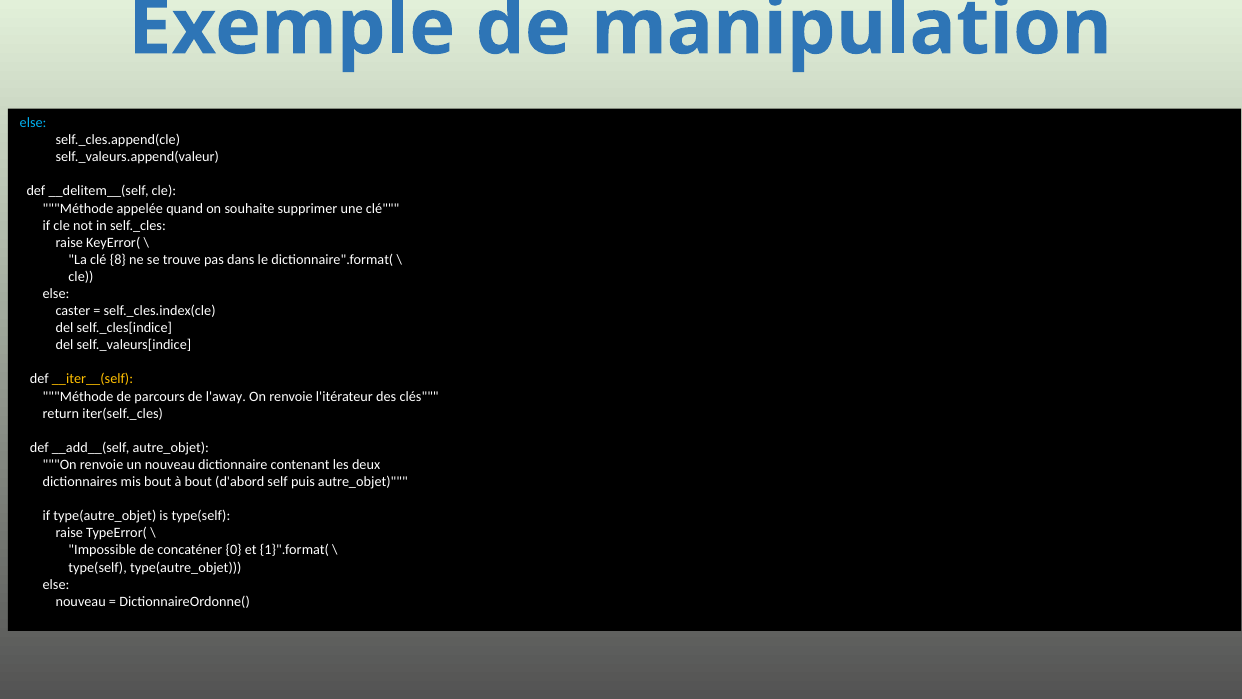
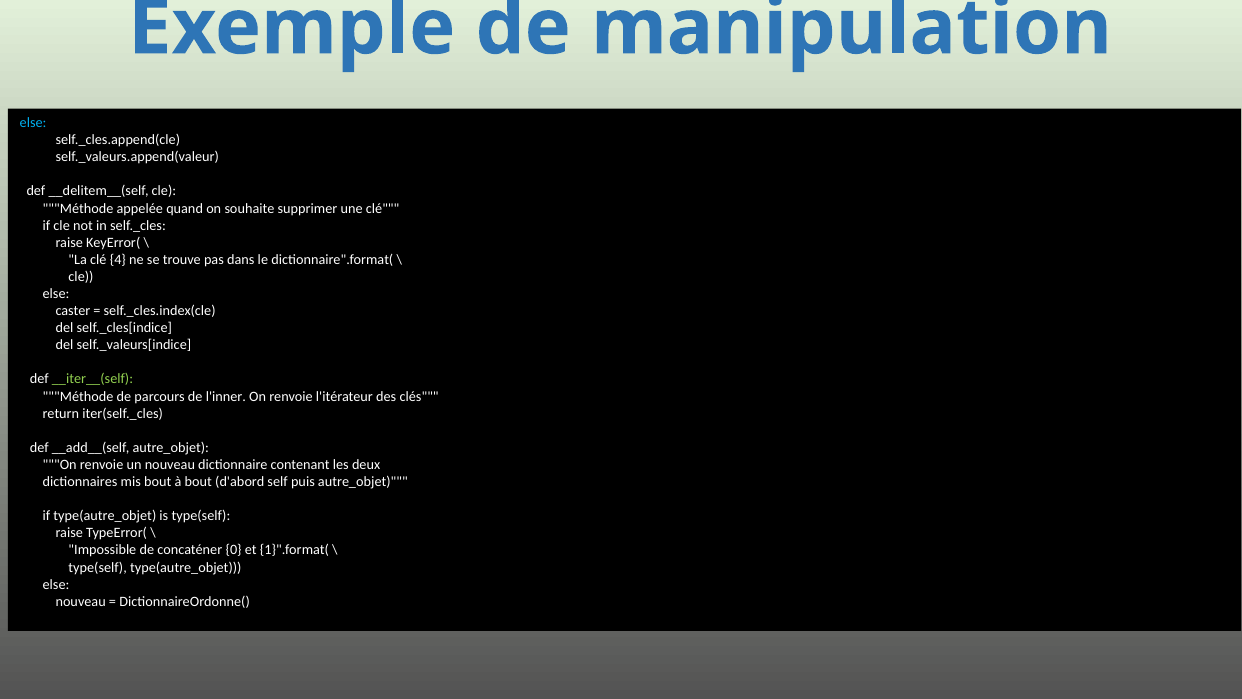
8: 8 -> 4
__iter__(self colour: yellow -> light green
l'away: l'away -> l'inner
